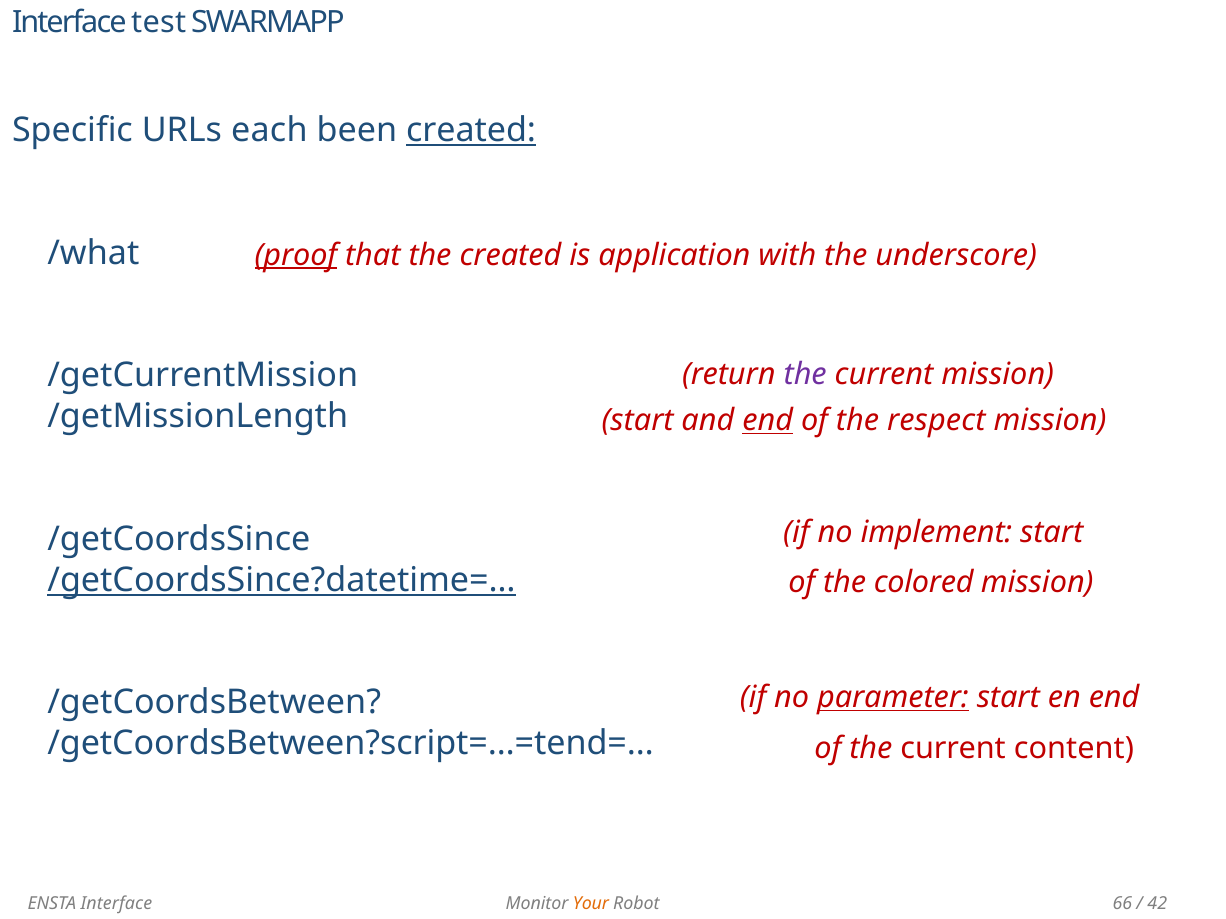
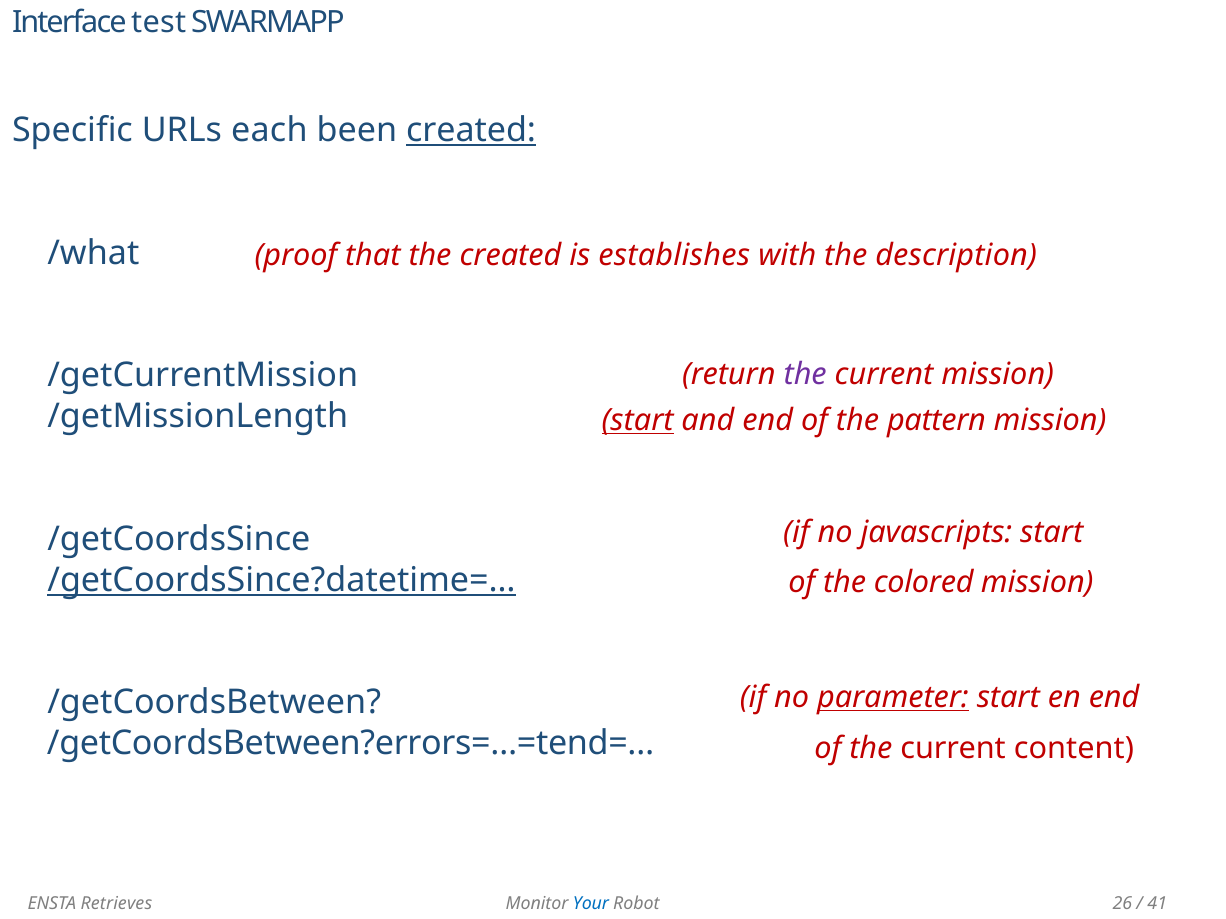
proof underline: present -> none
application: application -> establishes
underscore: underscore -> description
start at (638, 421) underline: none -> present
end at (768, 421) underline: present -> none
respect: respect -> pattern
implement: implement -> javascripts
/getCoordsBetween?script=…=tend=…: /getCoordsBetween?script=…=tend=… -> /getCoordsBetween?errors=…=tend=…
ENSTA Interface: Interface -> Retrieves
Your colour: orange -> blue
66: 66 -> 26
42: 42 -> 41
